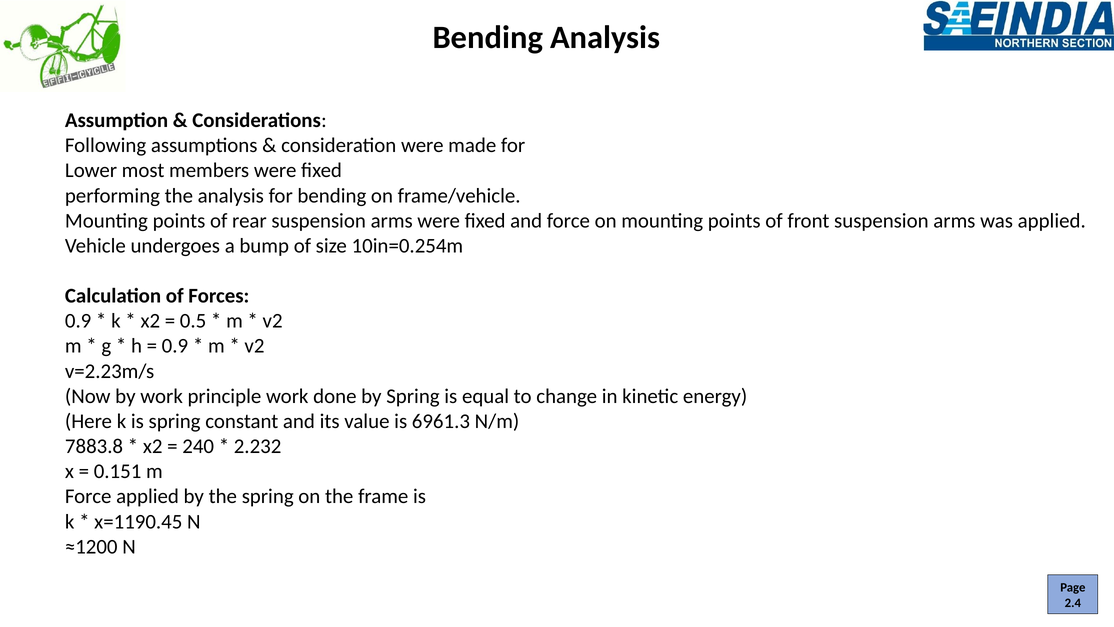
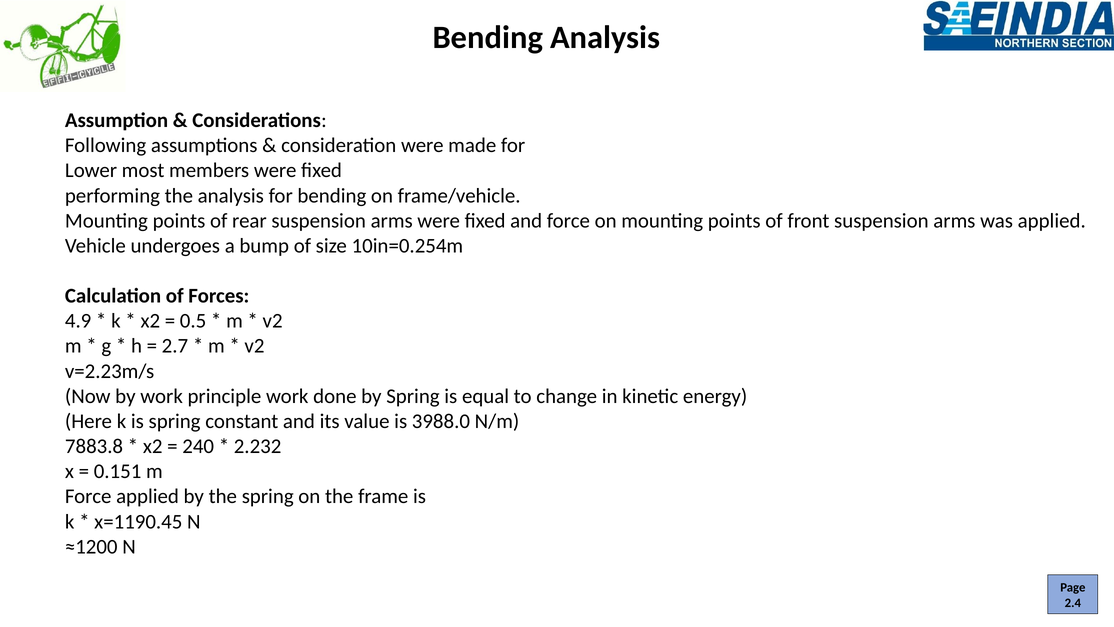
0.9 at (78, 321): 0.9 -> 4.9
0.9 at (175, 346): 0.9 -> 2.7
6961.3: 6961.3 -> 3988.0
